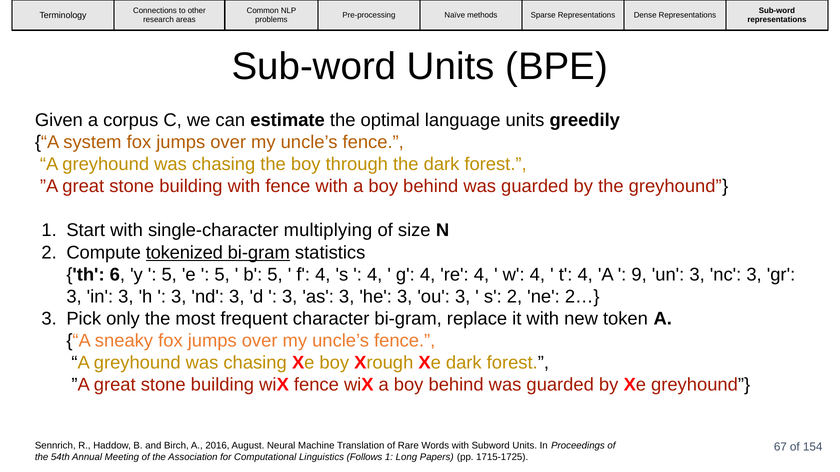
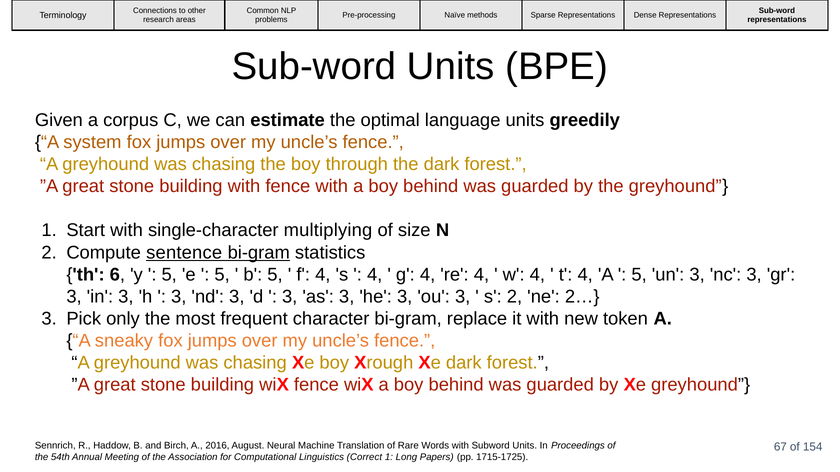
tokenized: tokenized -> sentence
9 at (639, 275): 9 -> 5
Follows: Follows -> Correct
